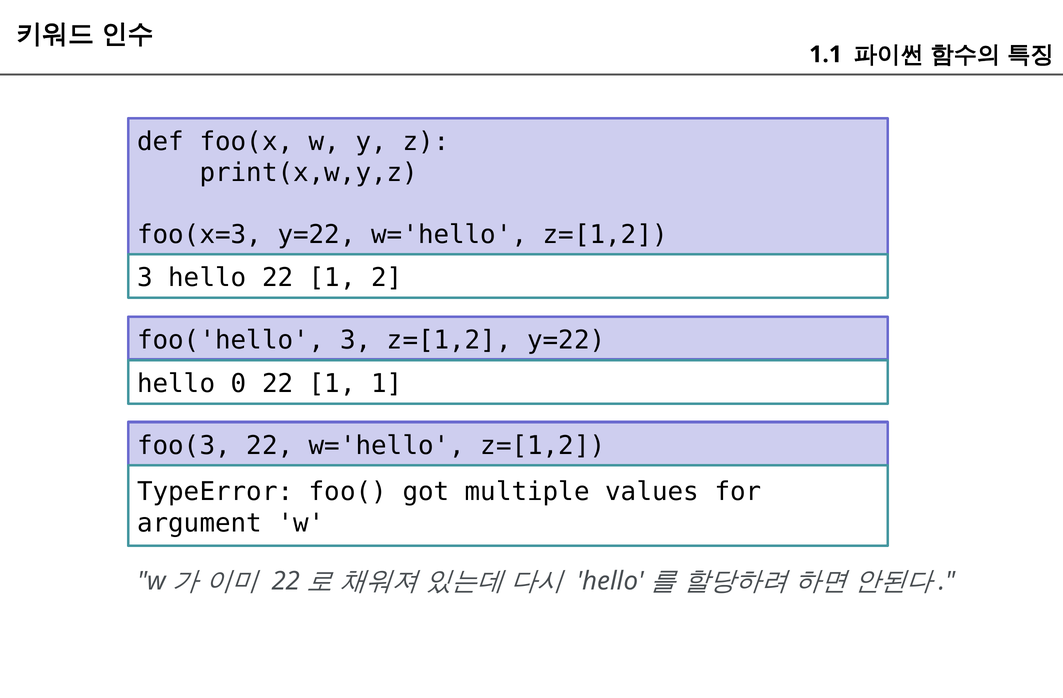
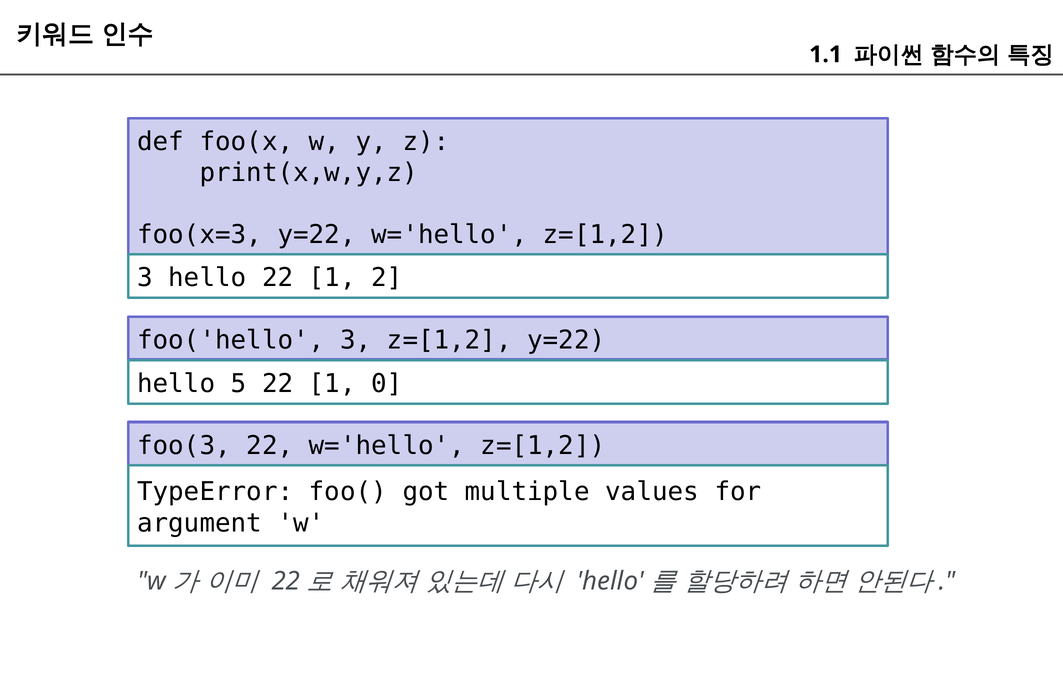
0: 0 -> 5
1 1: 1 -> 0
